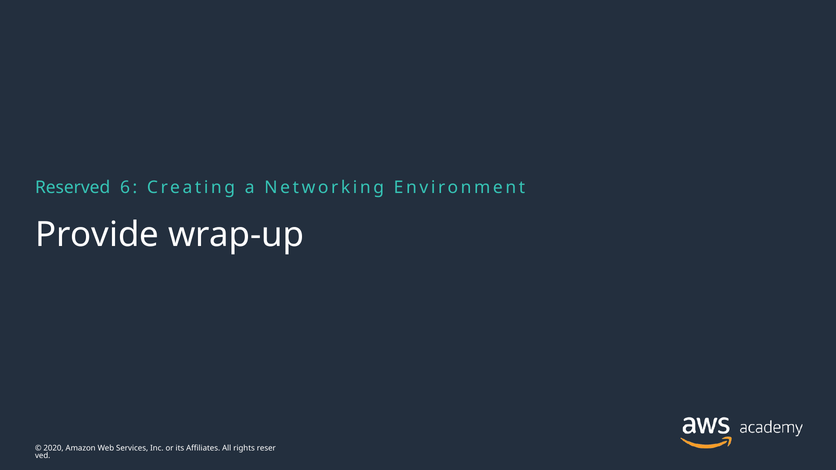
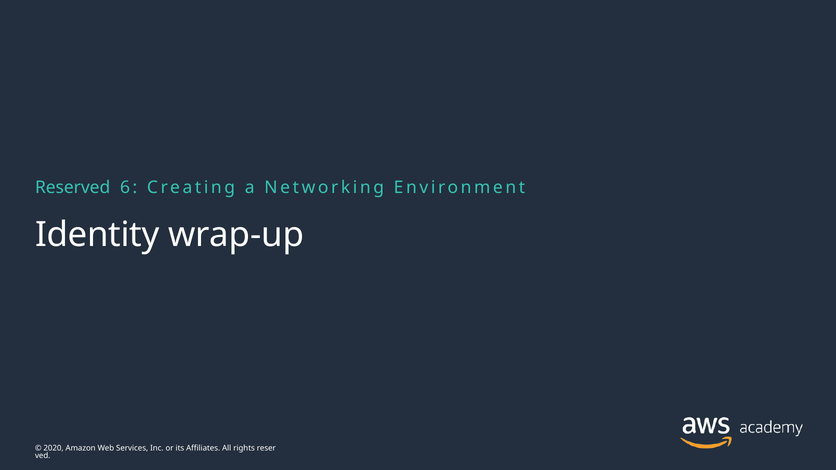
Provide: Provide -> Identity
